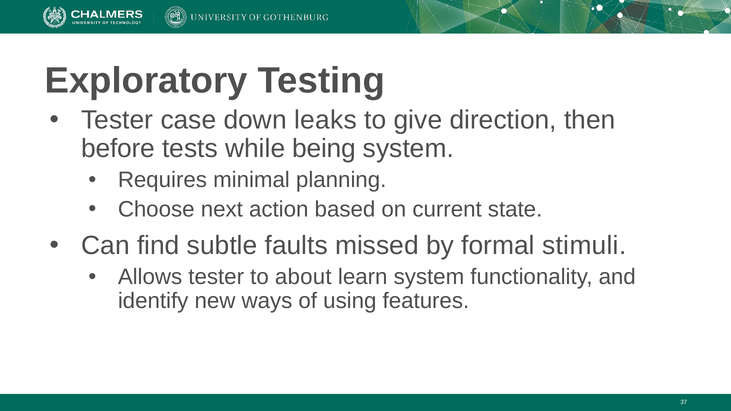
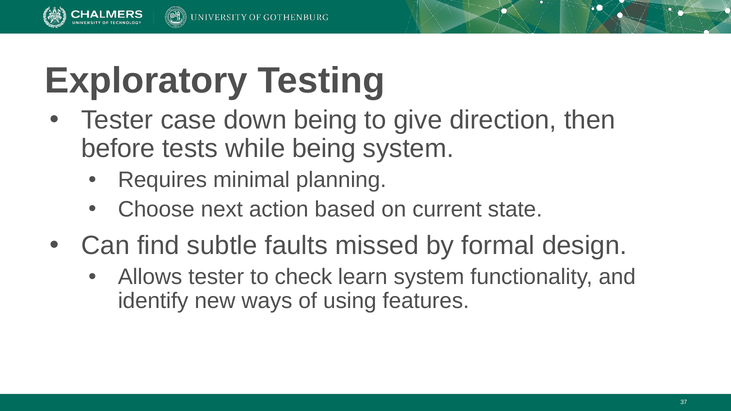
down leaks: leaks -> being
stimuli: stimuli -> design
about: about -> check
